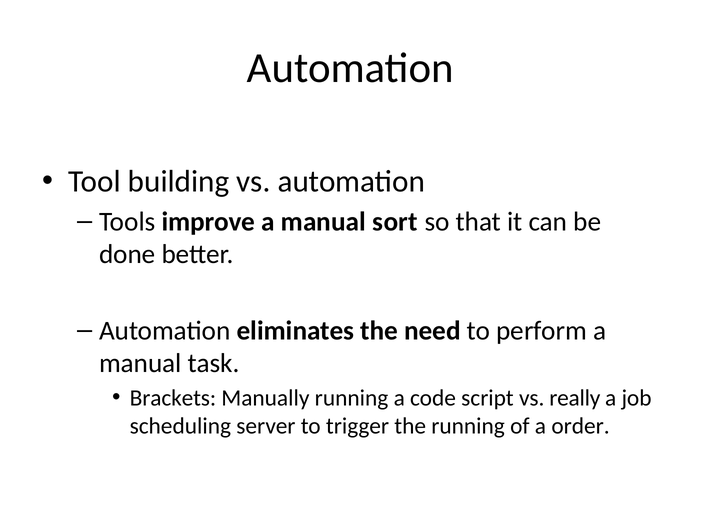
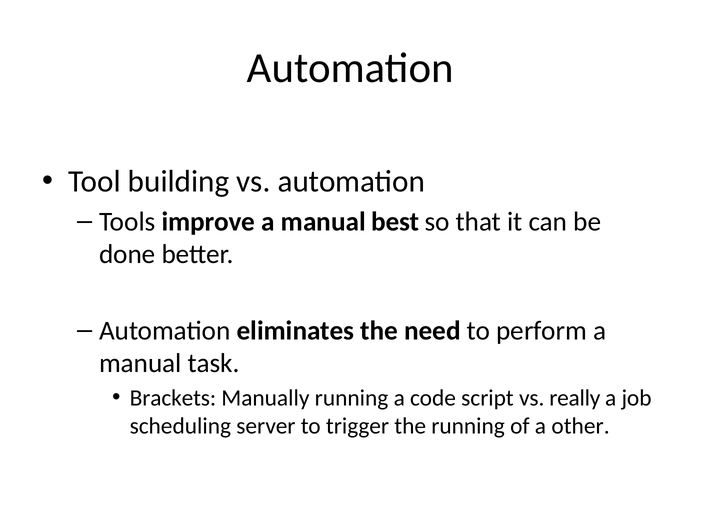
sort: sort -> best
order: order -> other
